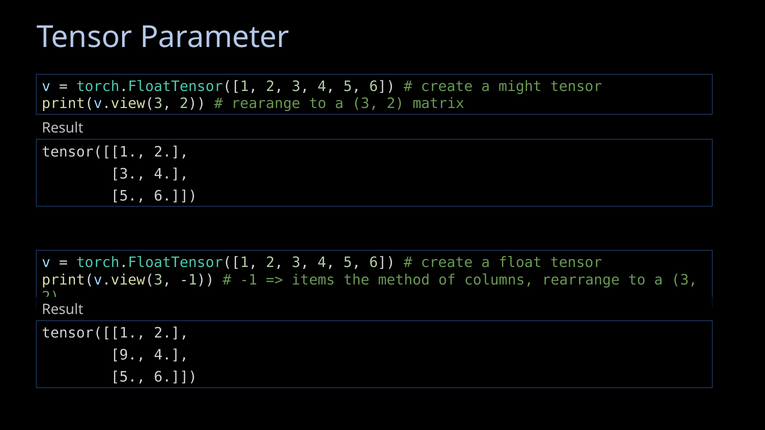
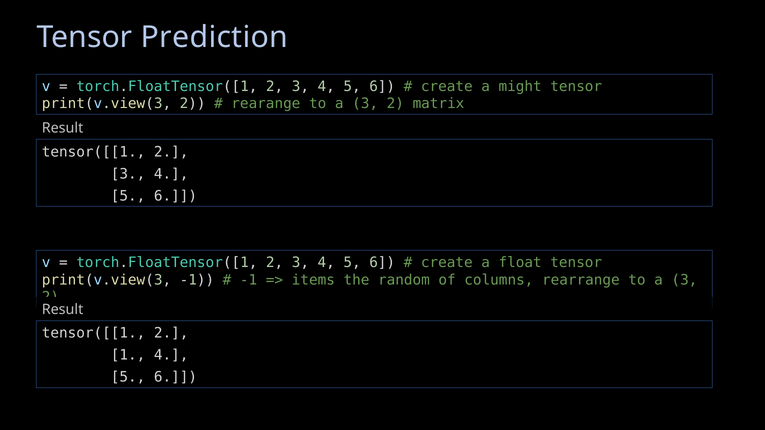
Parameter: Parameter -> Prediction
method: method -> random
9: 9 -> 1
